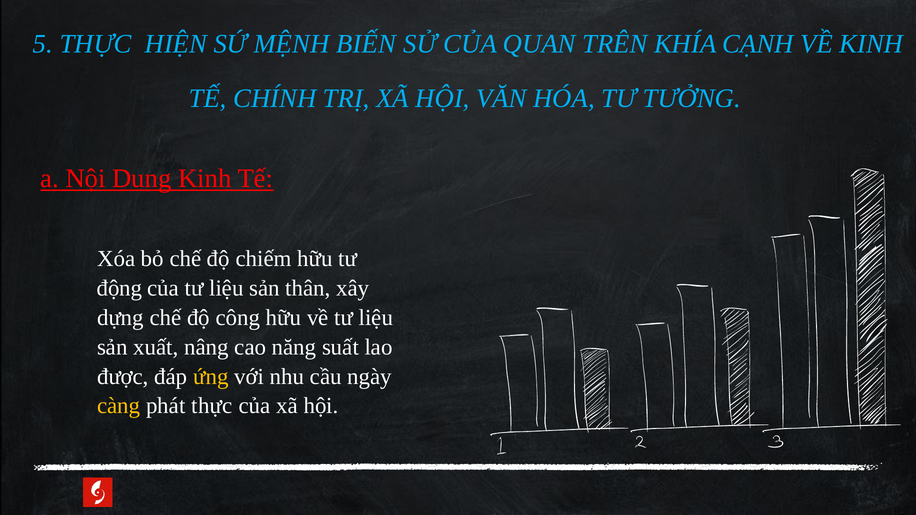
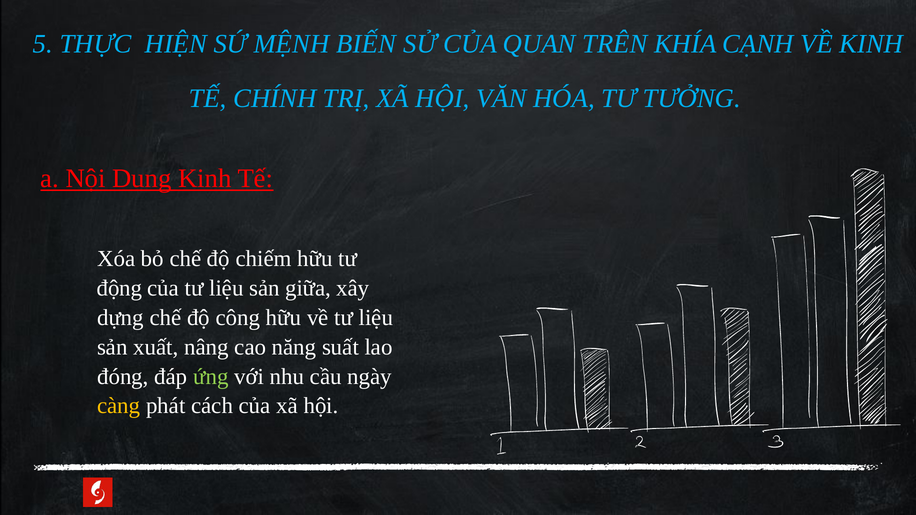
thân: thân -> giữa
được: được -> đóng
ứng colour: yellow -> light green
phát thực: thực -> cách
